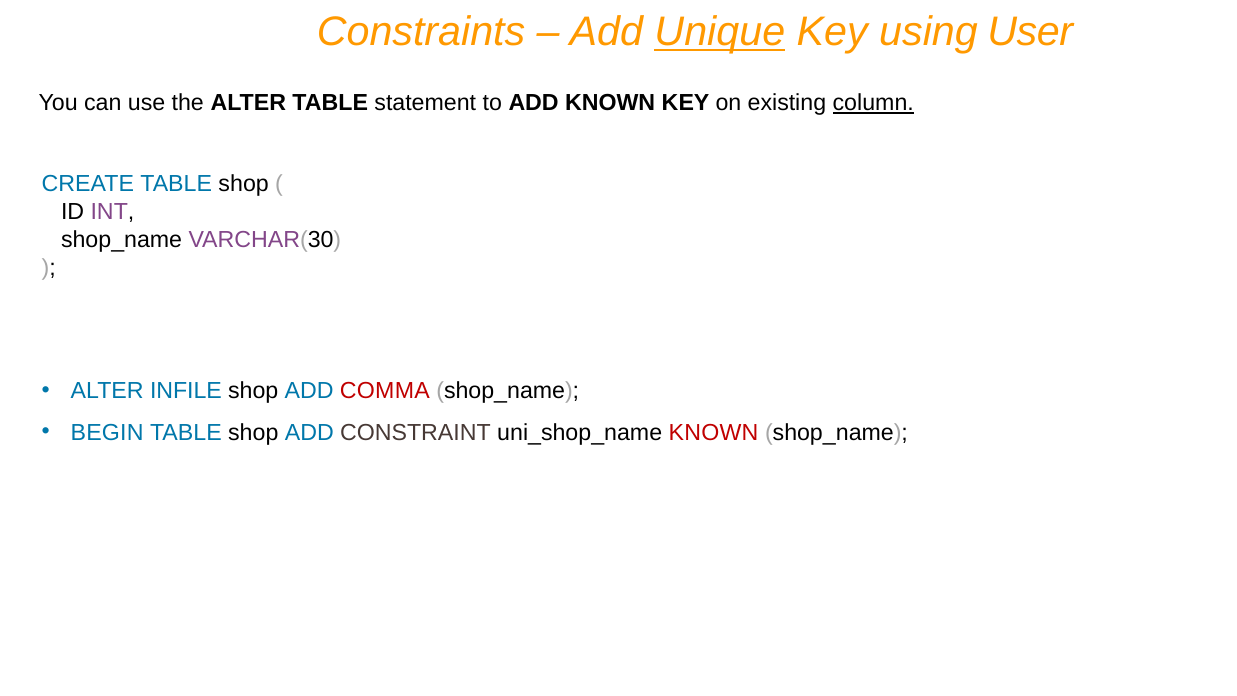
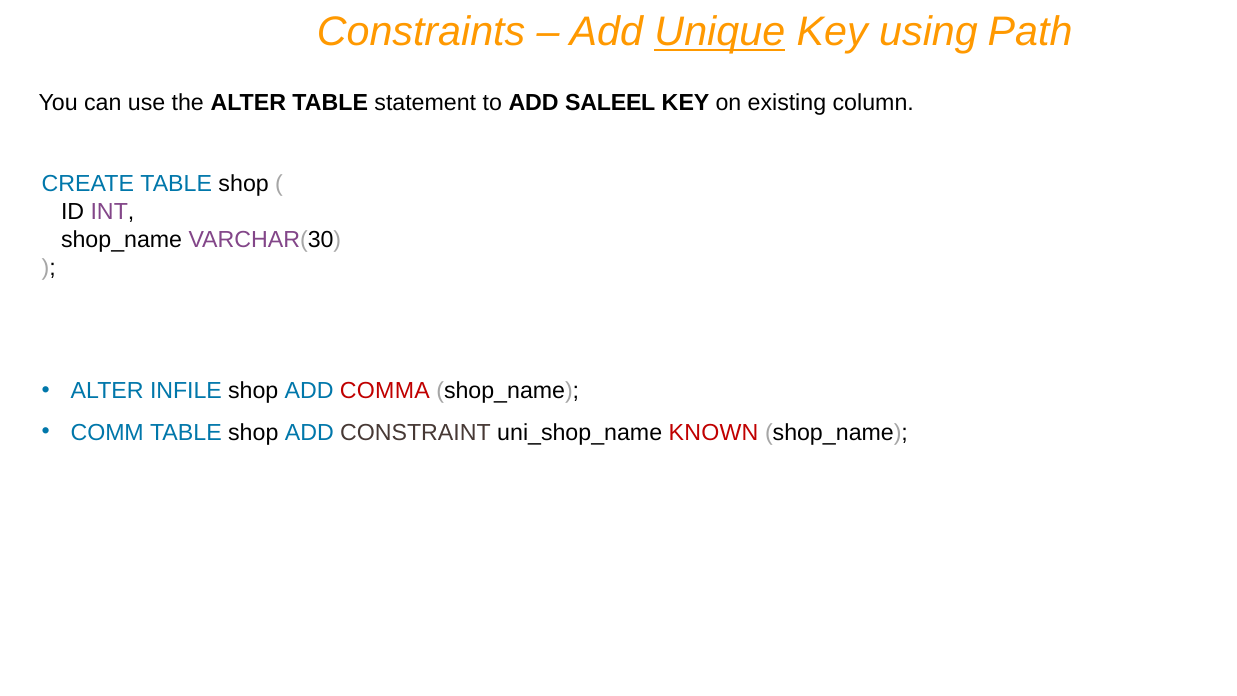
User: User -> Path
ADD KNOWN: KNOWN -> SALEEL
column underline: present -> none
BEGIN: BEGIN -> COMM
